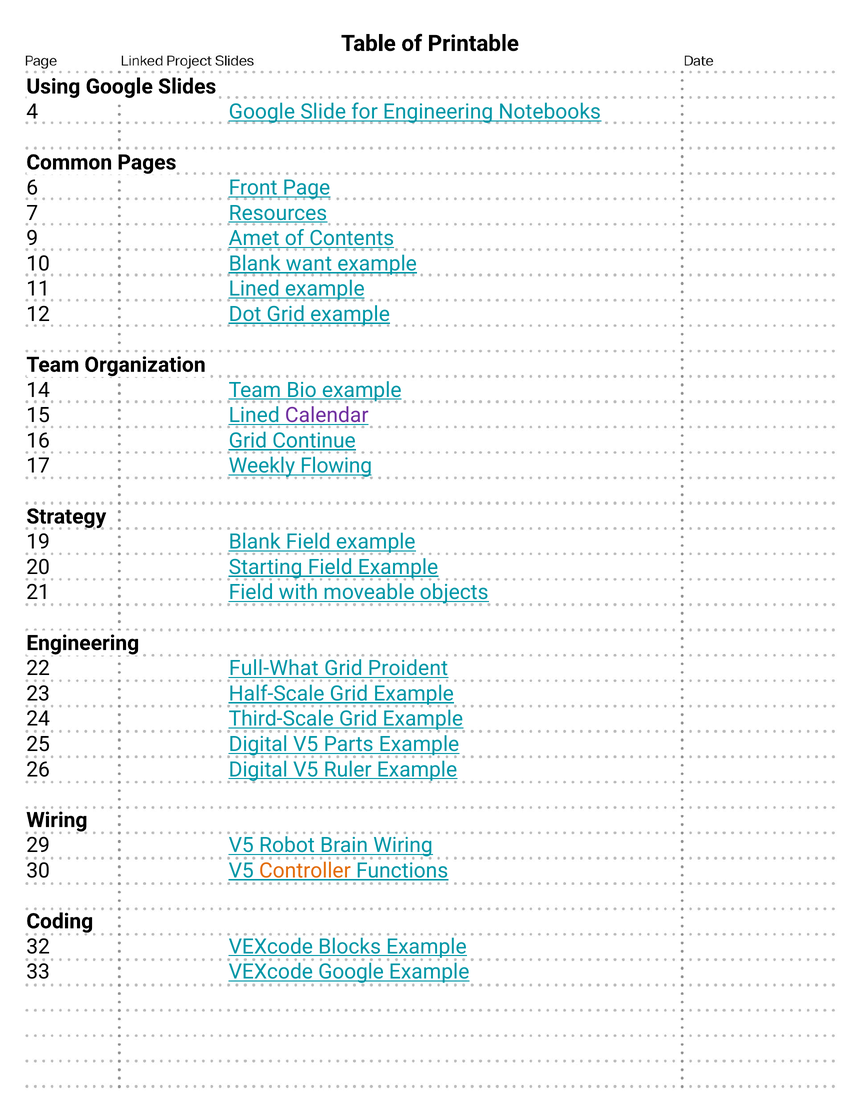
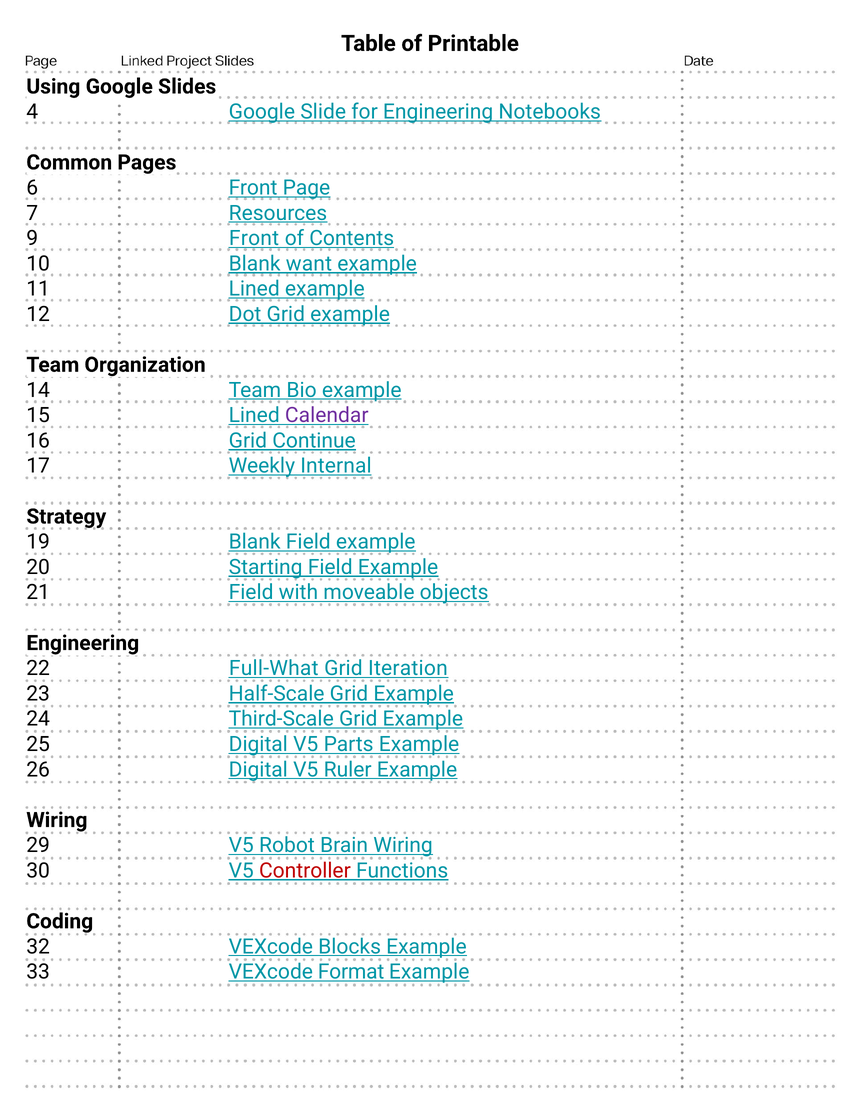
9 Amet: Amet -> Front
Flowing: Flowing -> Internal
Proident: Proident -> Iteration
Controller colour: orange -> red
VEXcode Google: Google -> Format
